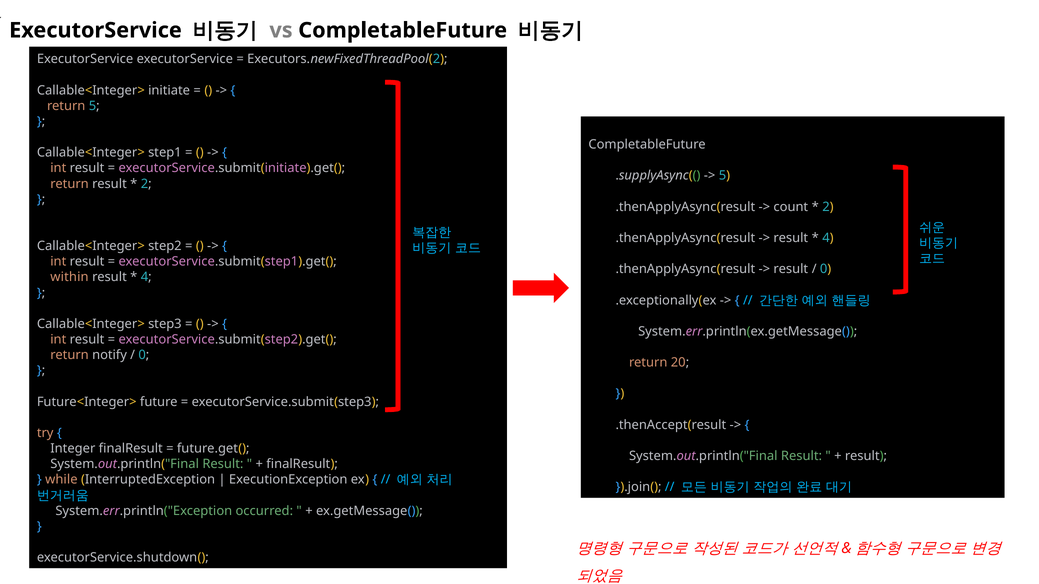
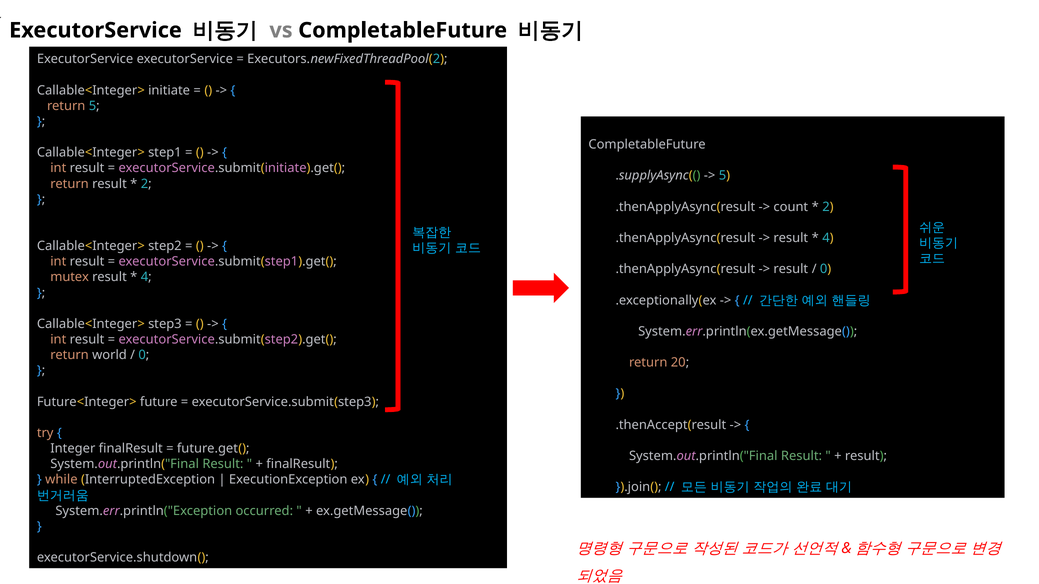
within: within -> mutex
notify: notify -> world
